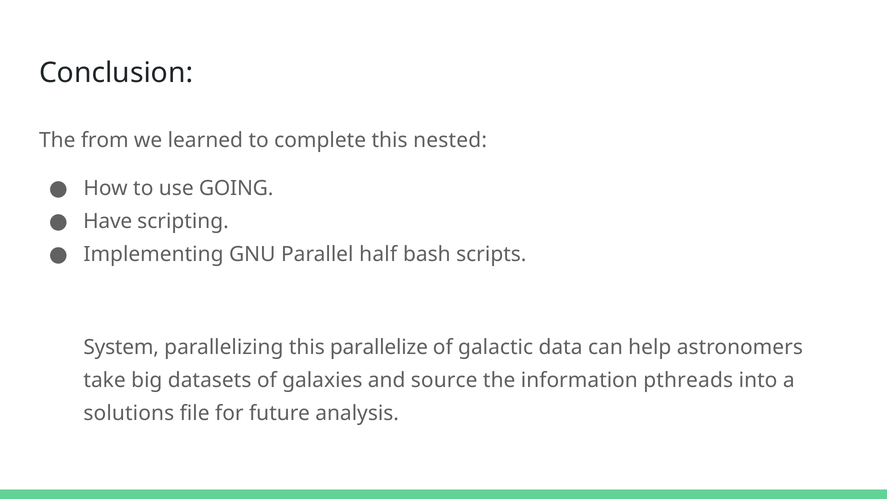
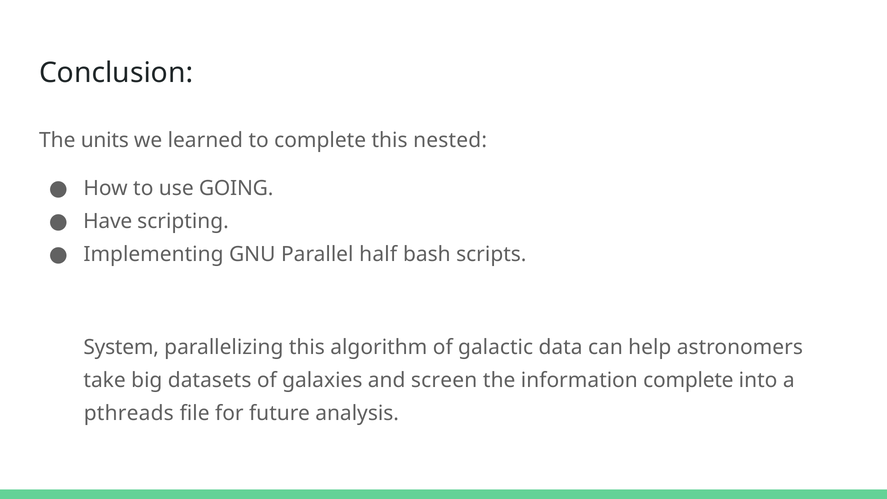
from: from -> units
parallelize: parallelize -> algorithm
source: source -> screen
information pthreads: pthreads -> complete
solutions: solutions -> pthreads
